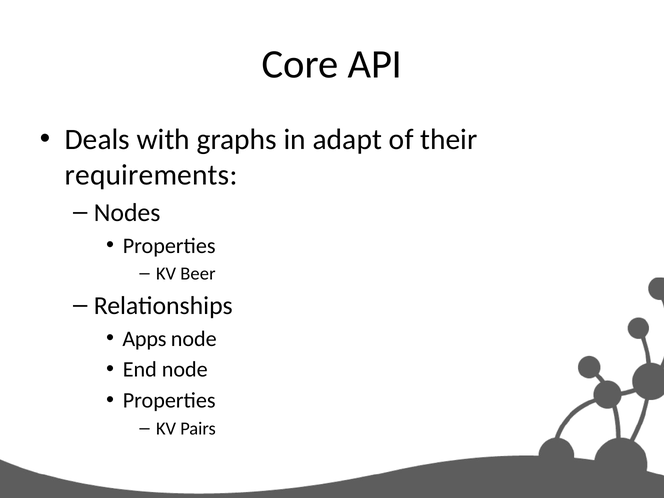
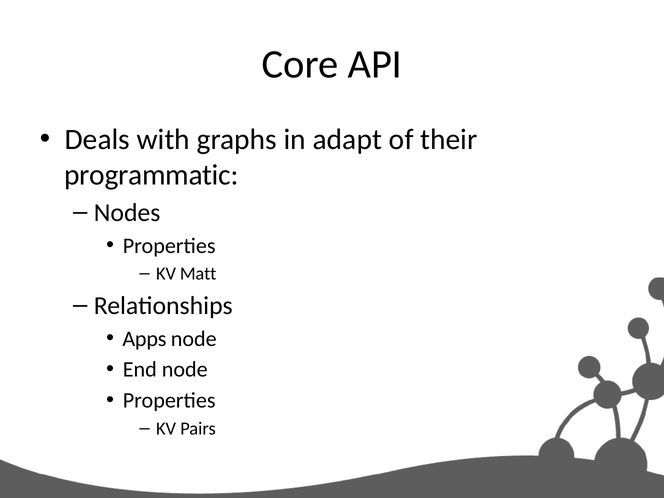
requirements: requirements -> programmatic
Beer: Beer -> Matt
